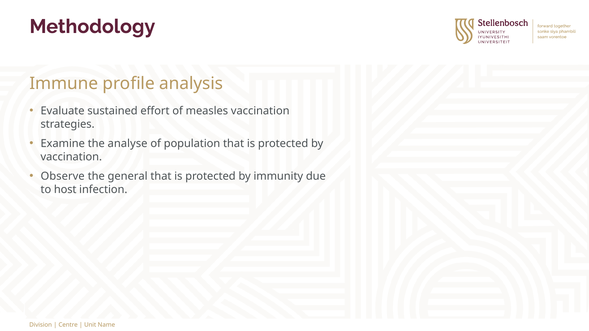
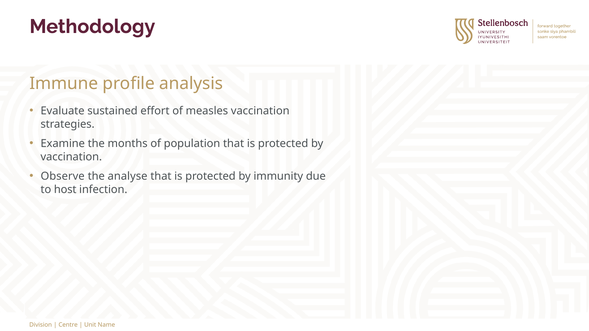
analyse: analyse -> months
general: general -> analyse
